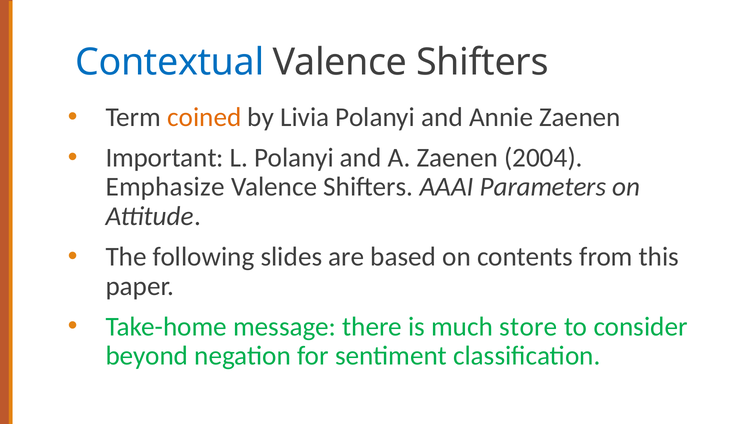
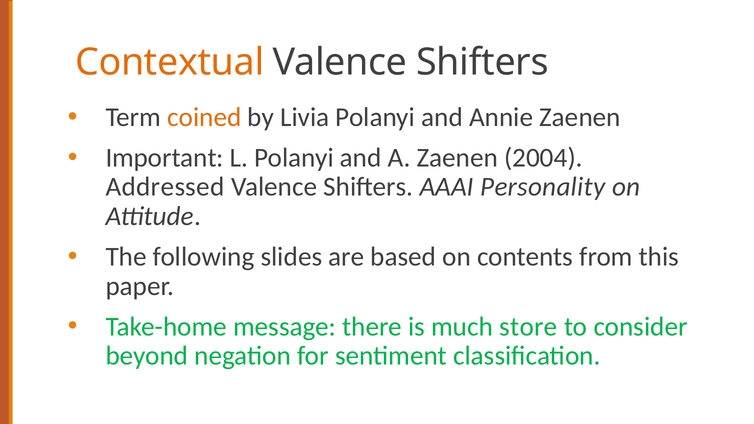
Contextual colour: blue -> orange
Emphasize: Emphasize -> Addressed
Parameters: Parameters -> Personality
